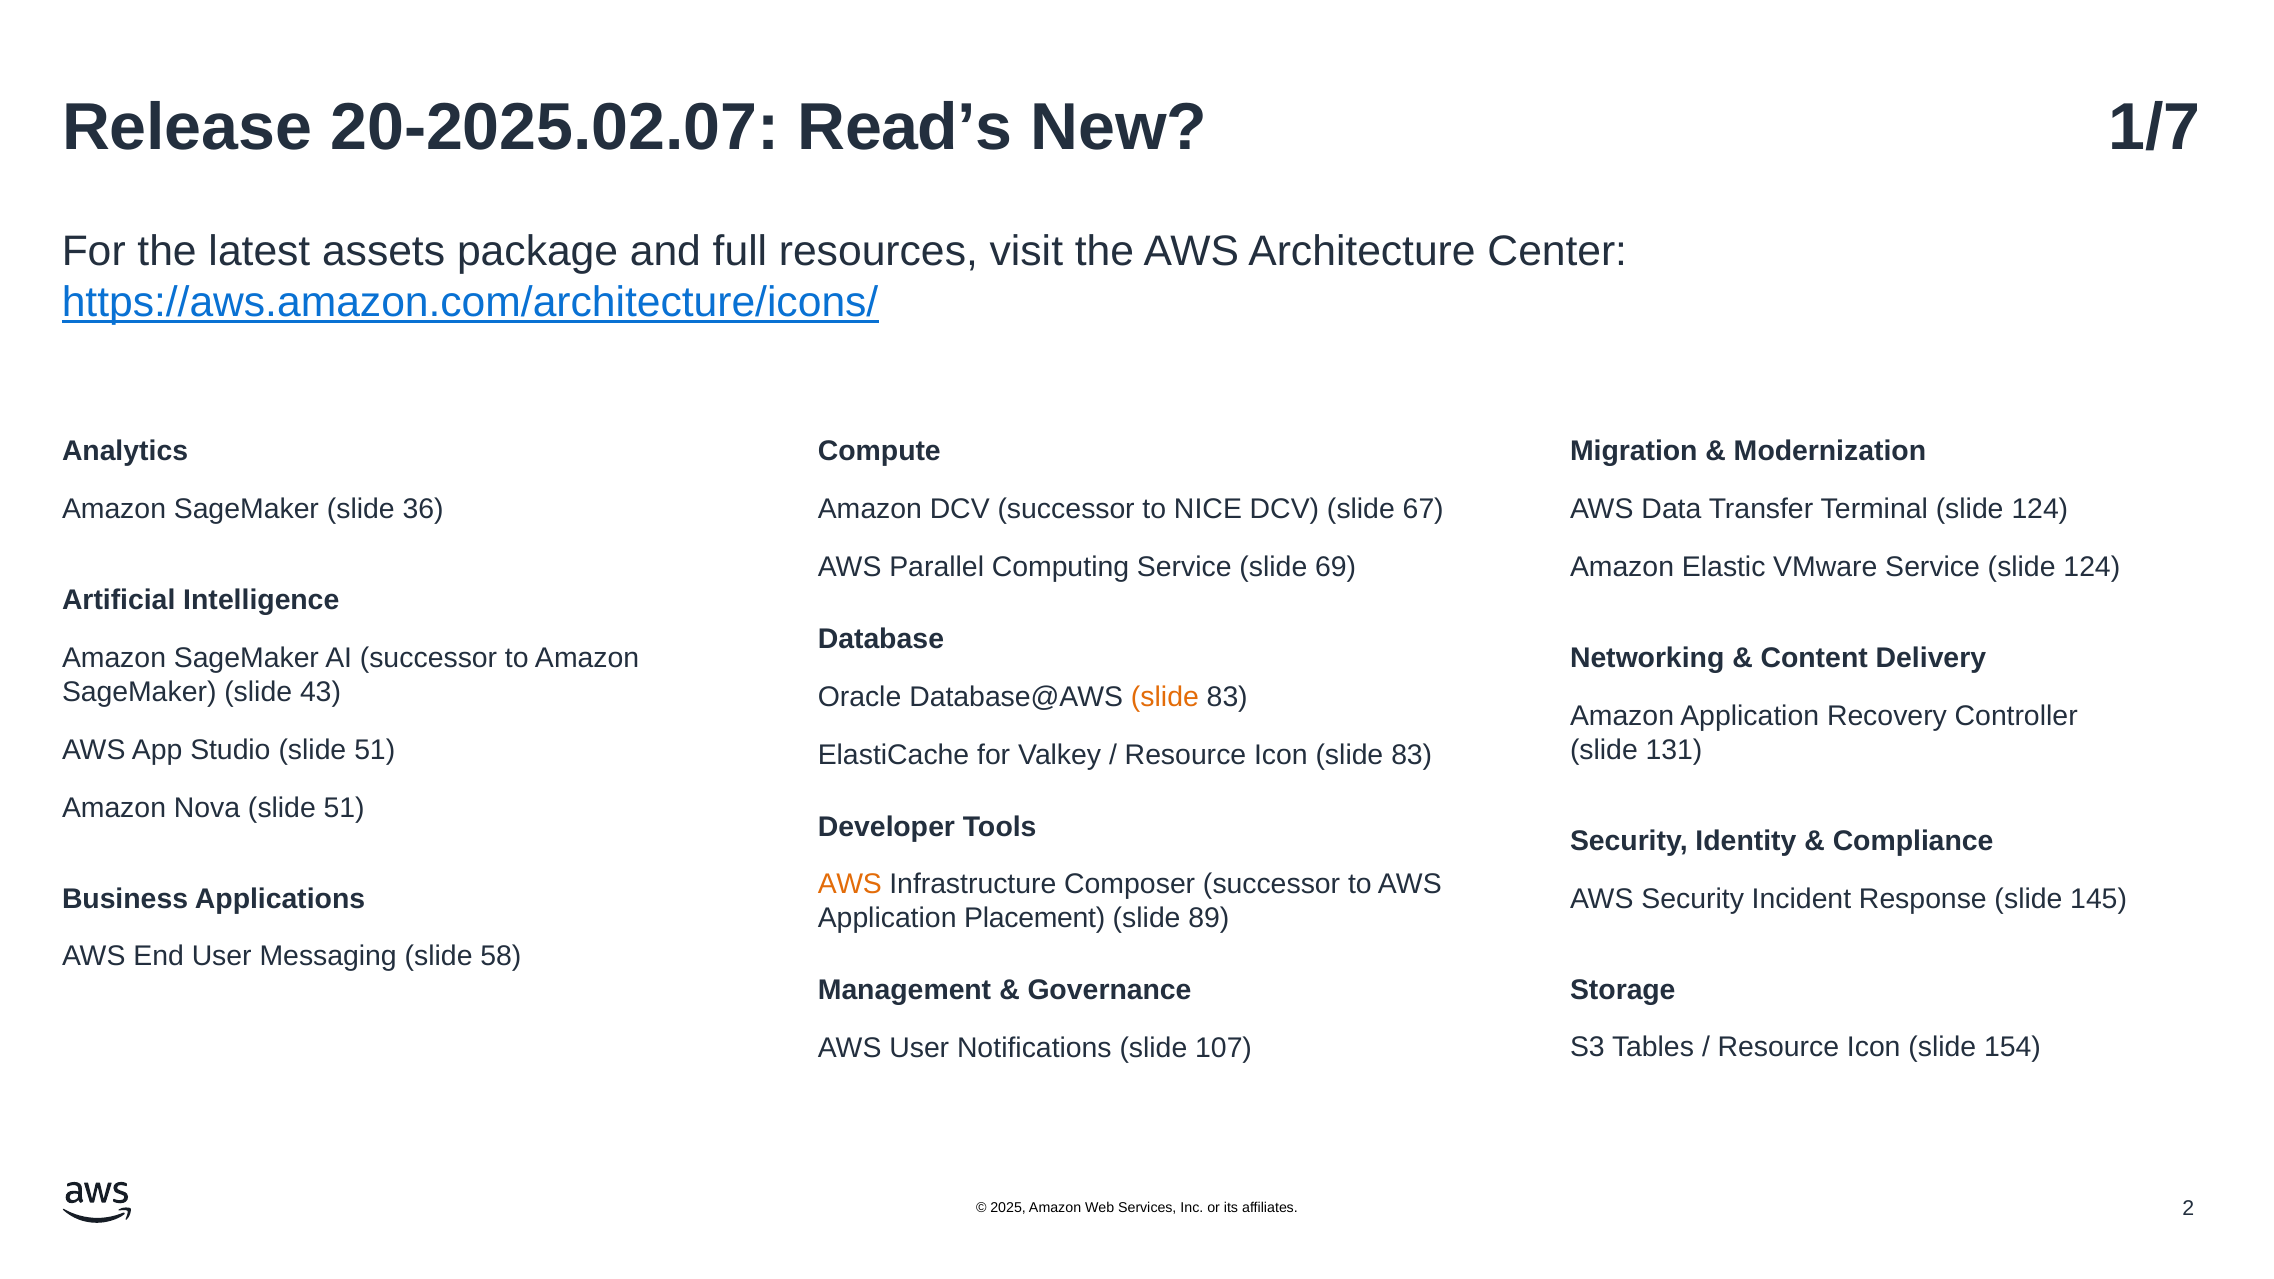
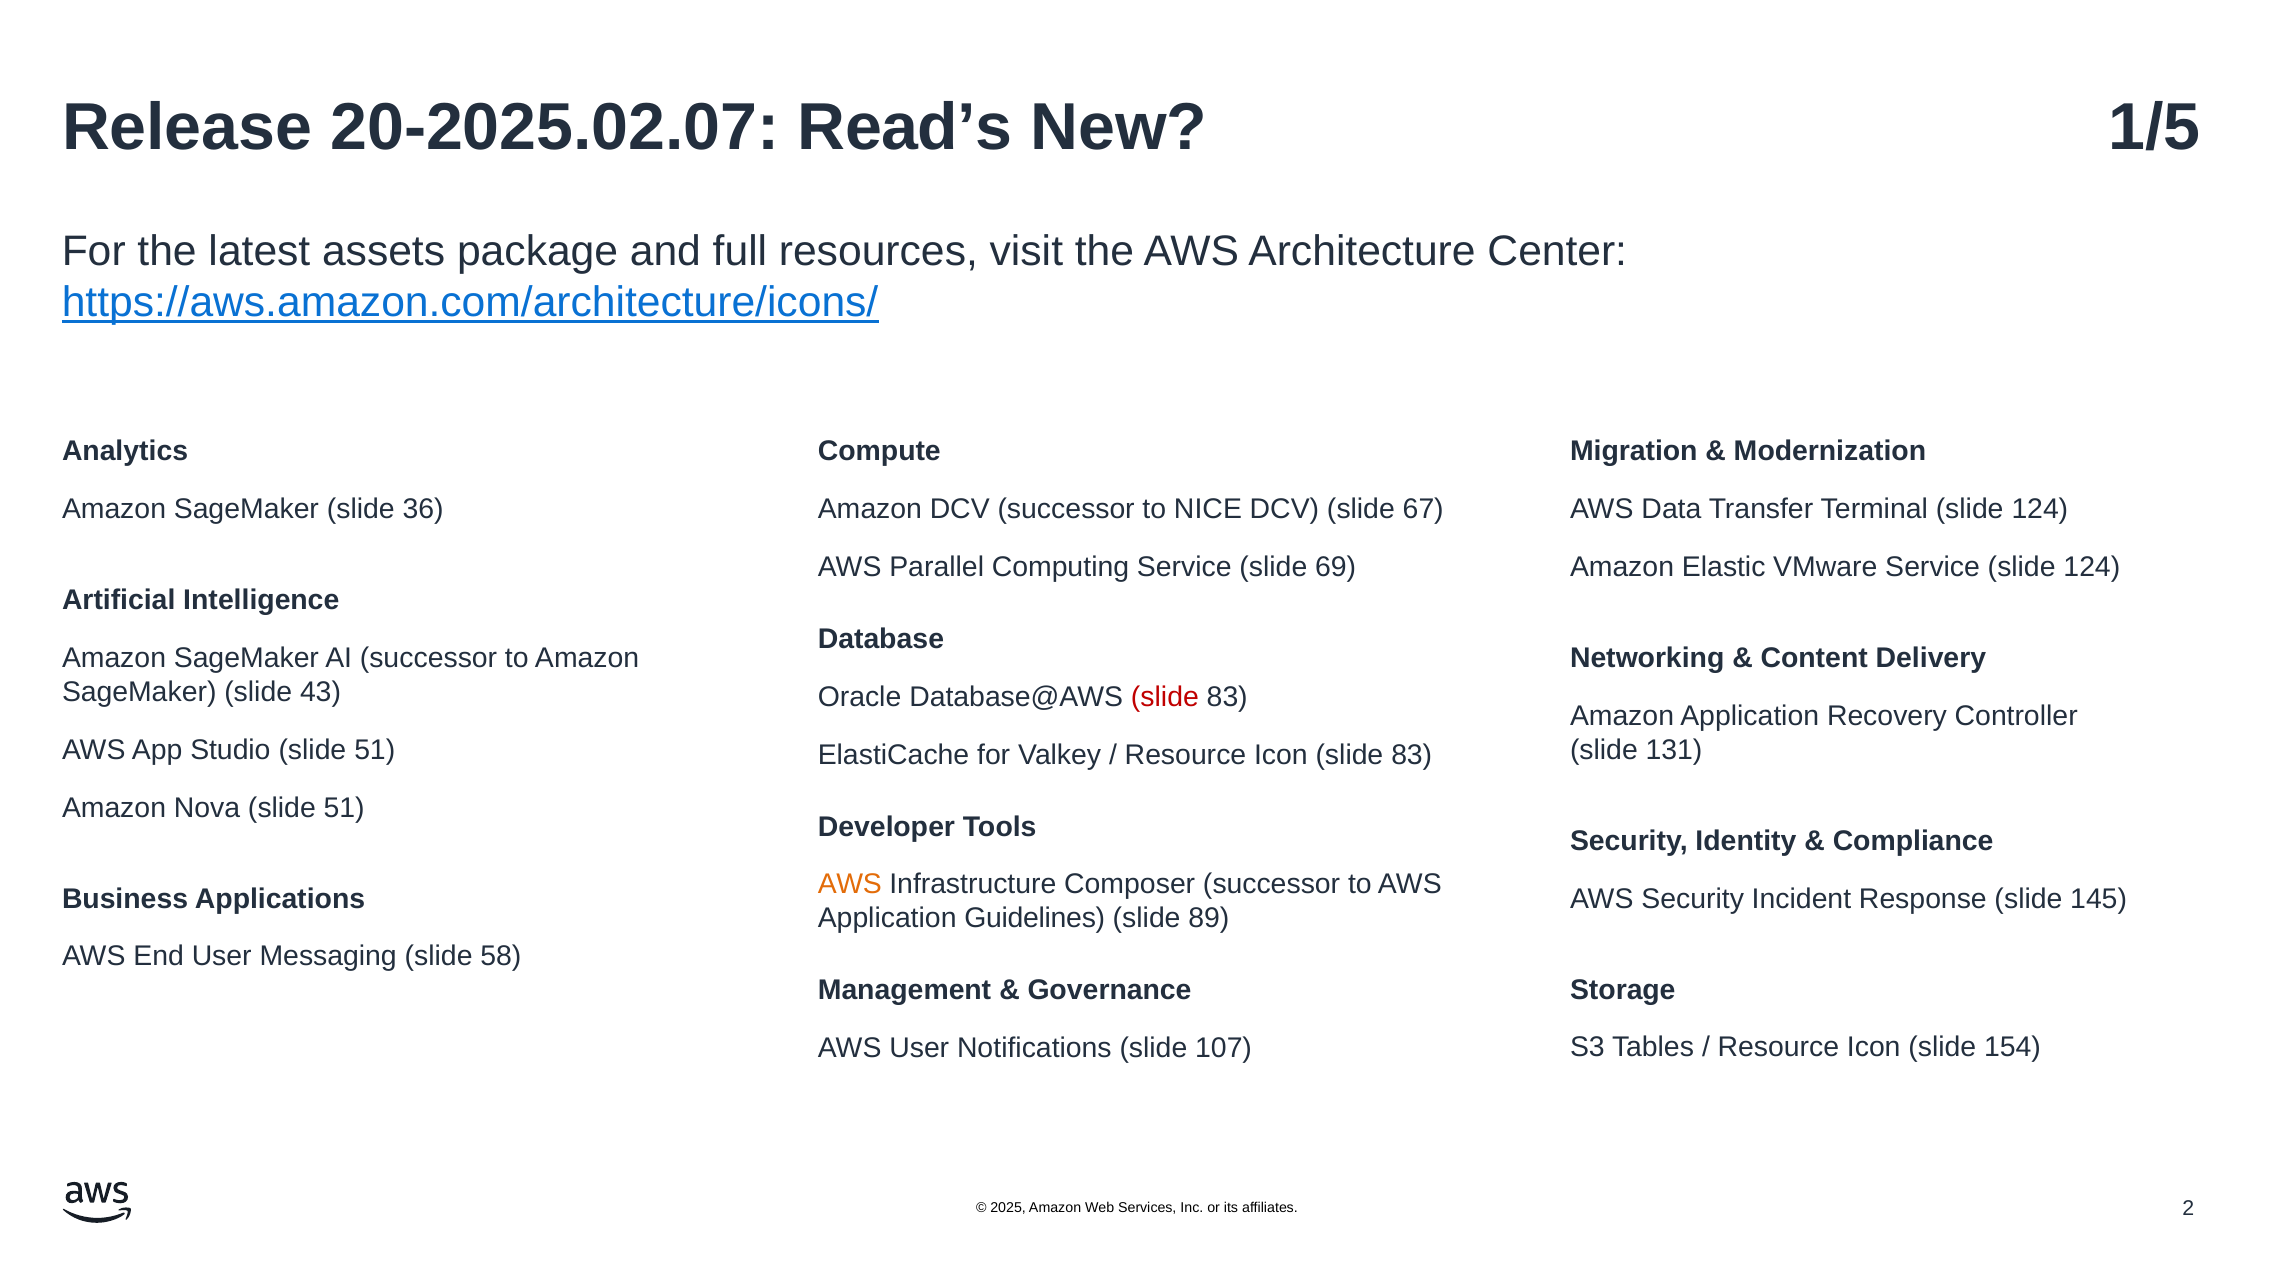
1/7: 1/7 -> 1/5
slide at (1165, 697) colour: orange -> red
Placement: Placement -> Guidelines
